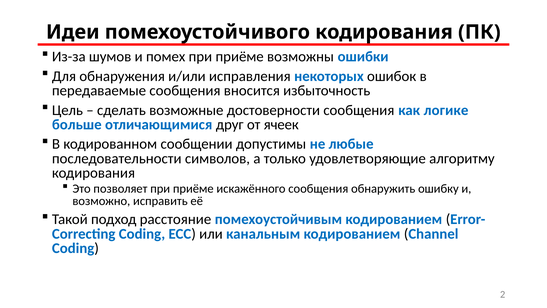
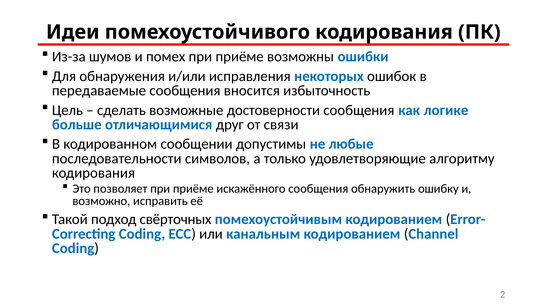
ячеек: ячеек -> связи
расстояние: расстояние -> свёрточных
